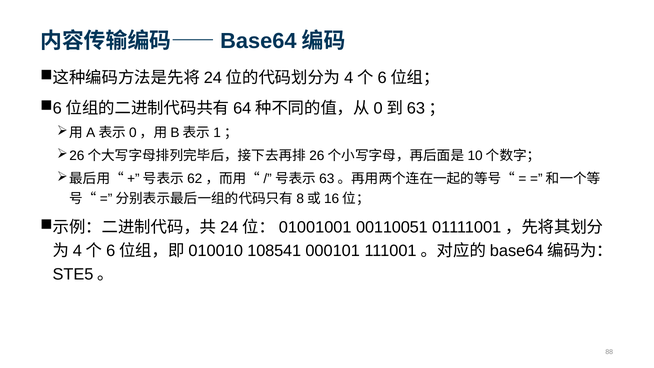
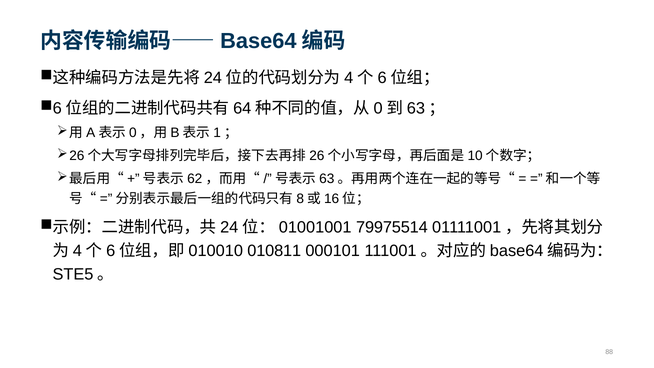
00110051: 00110051 -> 79975514
108541: 108541 -> 010811
